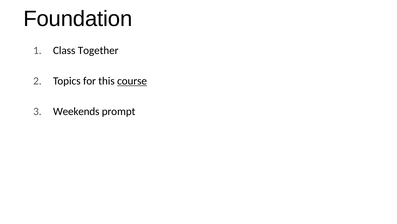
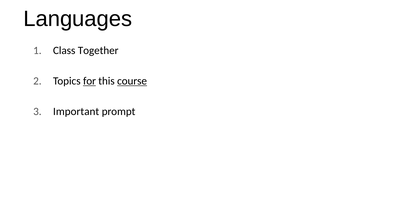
Foundation: Foundation -> Languages
for underline: none -> present
Weekends: Weekends -> Important
